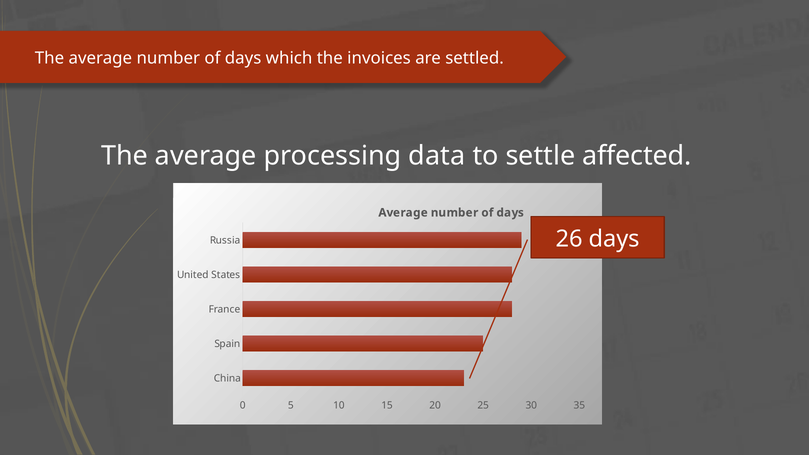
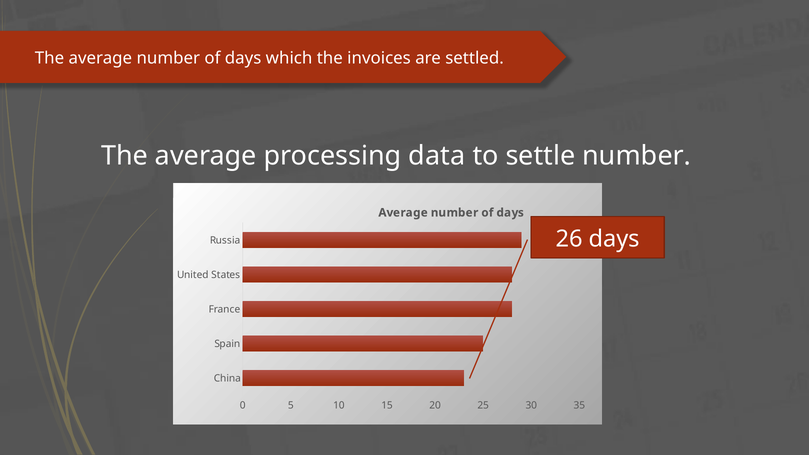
settle affected: affected -> number
